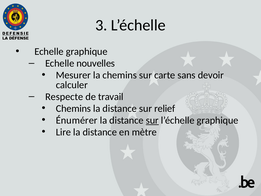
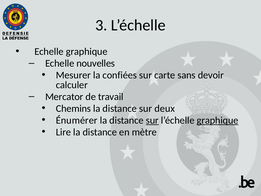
la chemins: chemins -> confiées
Respecte: Respecte -> Mercator
relief: relief -> deux
graphique at (218, 120) underline: none -> present
